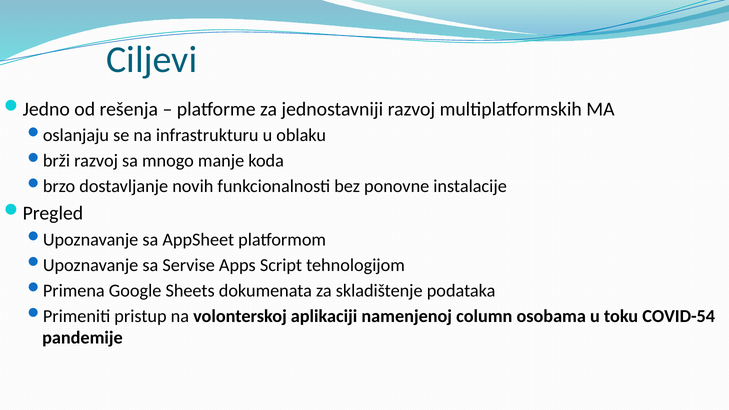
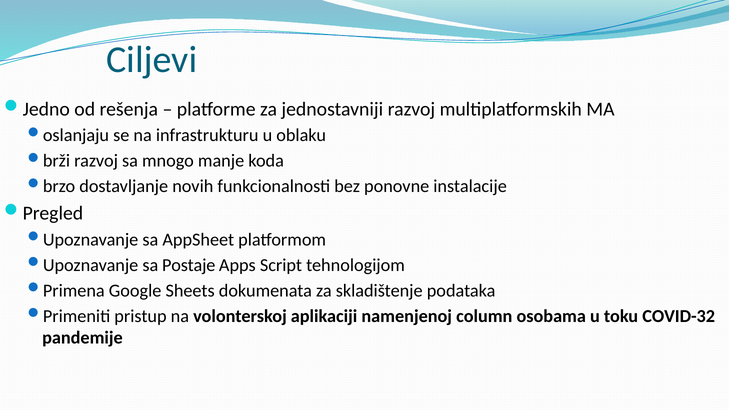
Servise: Servise -> Postaje
COVID-54: COVID-54 -> COVID-32
